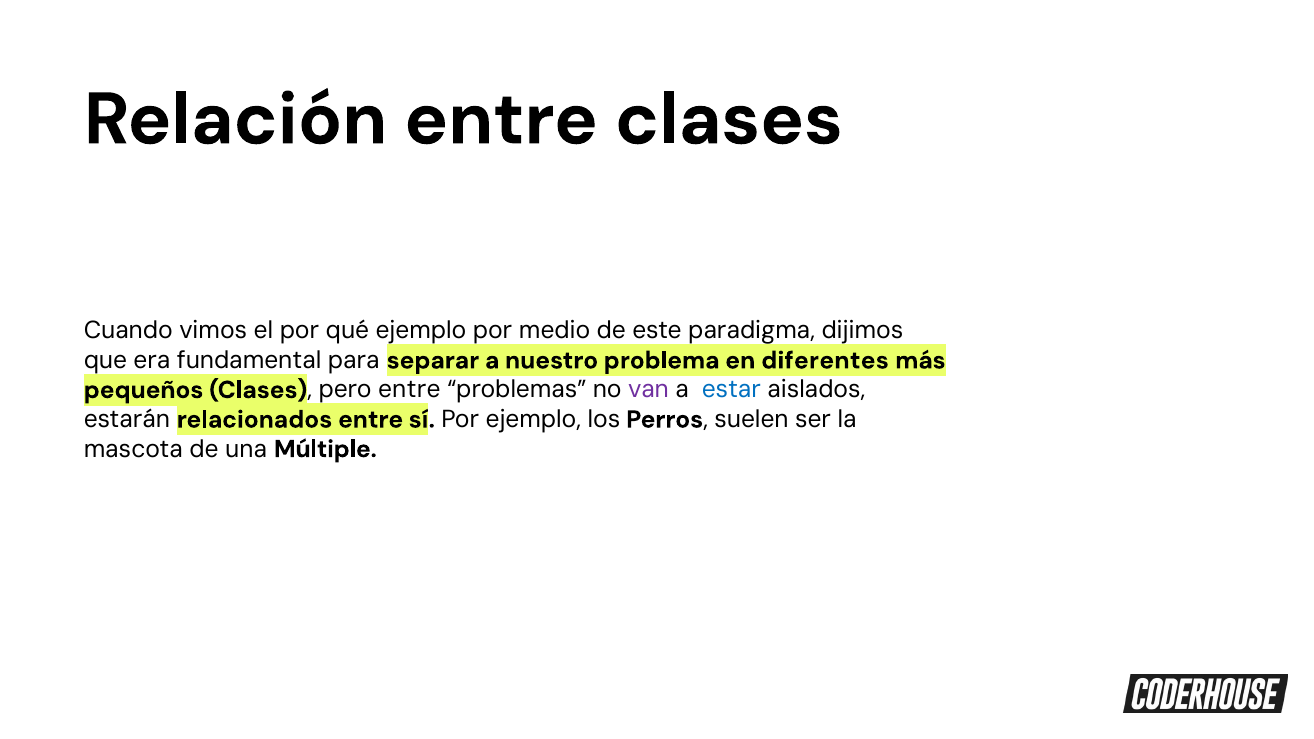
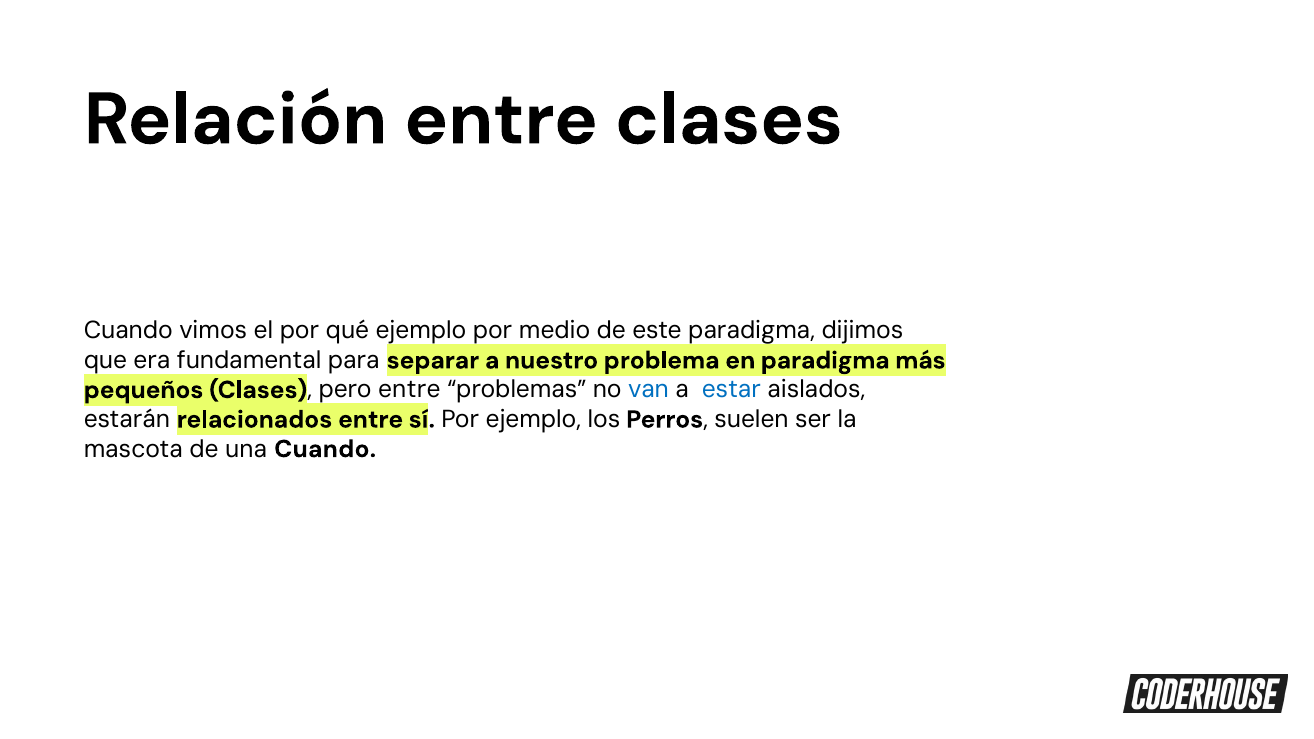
en diferentes: diferentes -> paradigma
van colour: purple -> blue
una Múltiple: Múltiple -> Cuando
